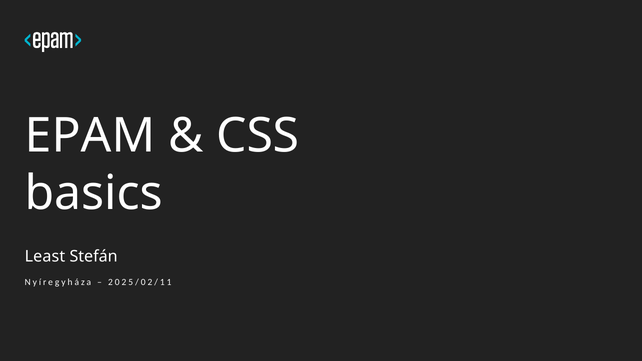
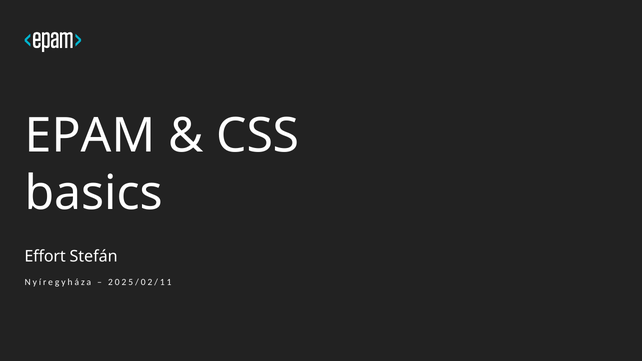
Least: Least -> Effort
